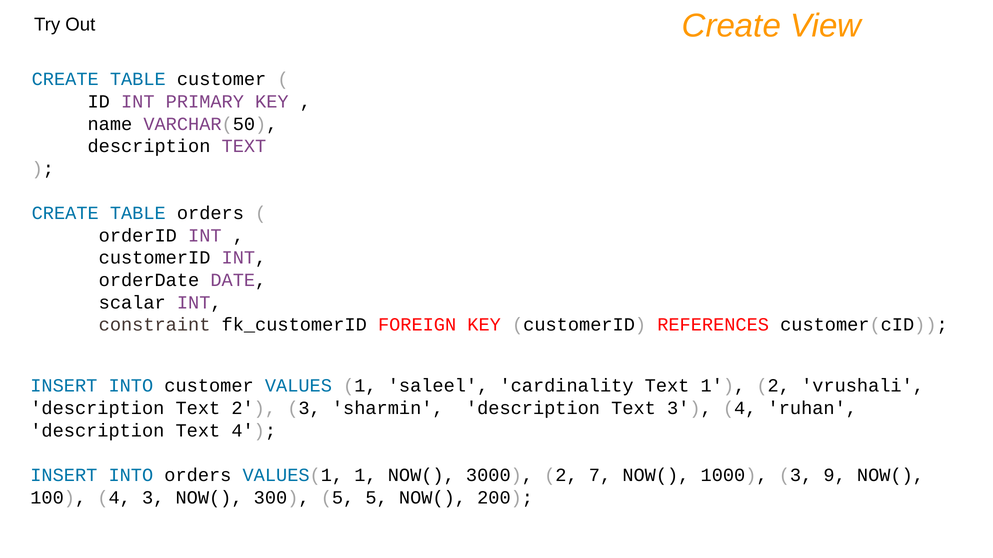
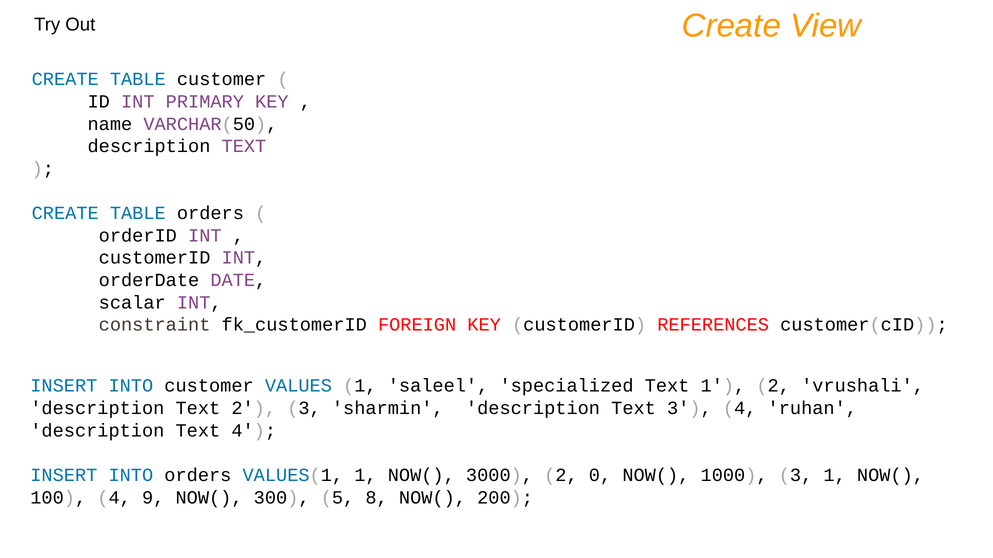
cardinality: cardinality -> specialized
7: 7 -> 0
3 9: 9 -> 1
4 3: 3 -> 9
5 5: 5 -> 8
